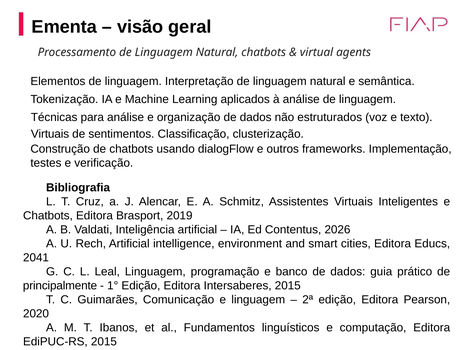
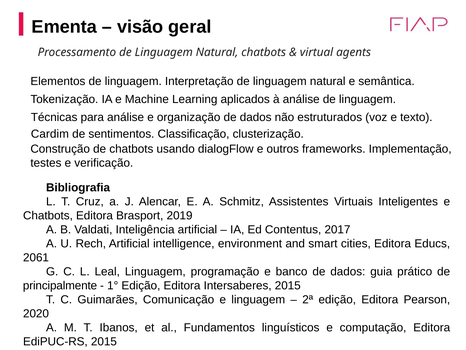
Virtuais at (50, 134): Virtuais -> Cardim
2026: 2026 -> 2017
2041: 2041 -> 2061
